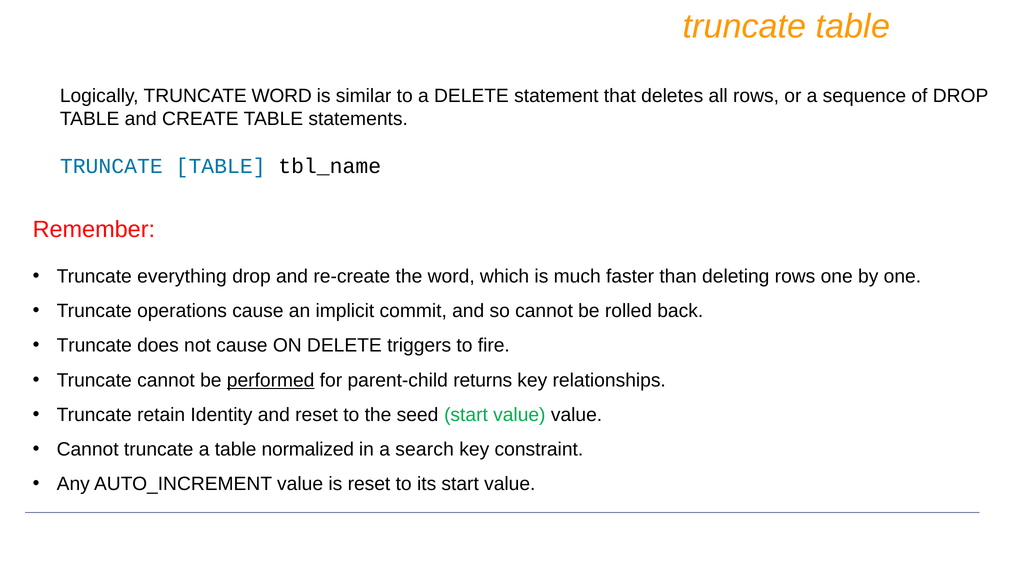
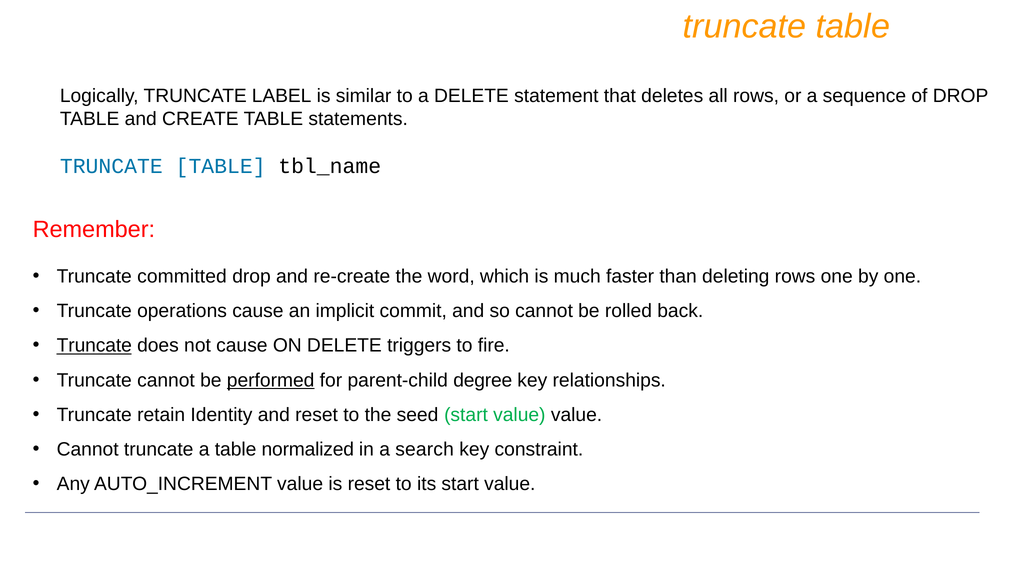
TRUNCATE WORD: WORD -> LABEL
everything: everything -> committed
Truncate at (94, 346) underline: none -> present
returns: returns -> degree
